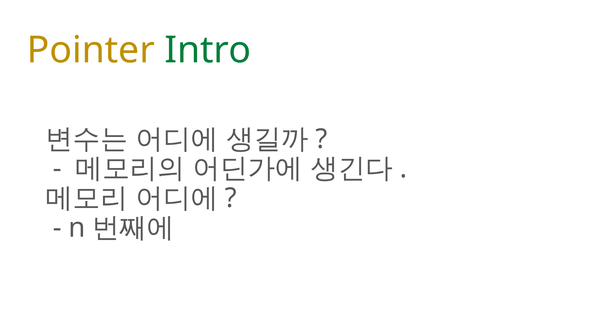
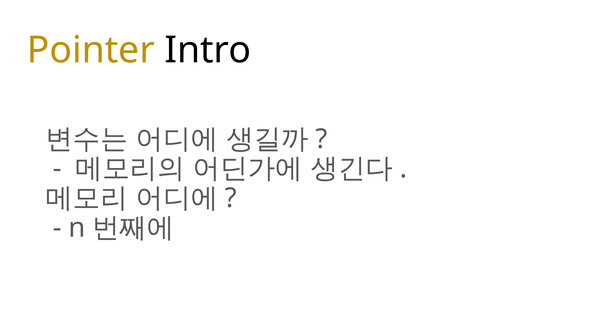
Intro colour: green -> black
